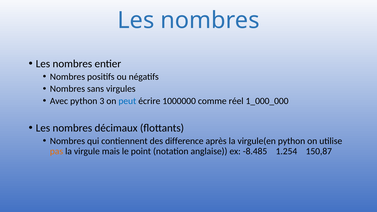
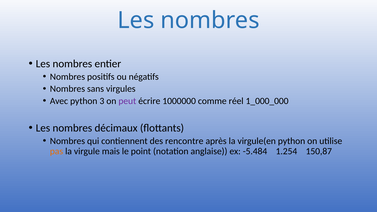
peut colour: blue -> purple
difference: difference -> rencontre
-8.485: -8.485 -> -5.484
